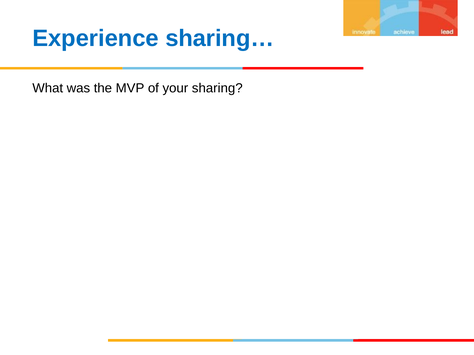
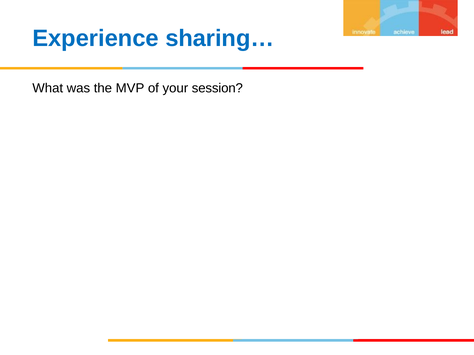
sharing: sharing -> session
